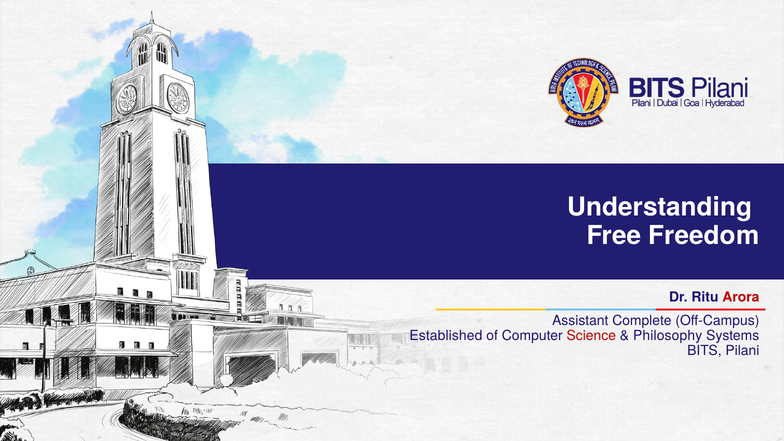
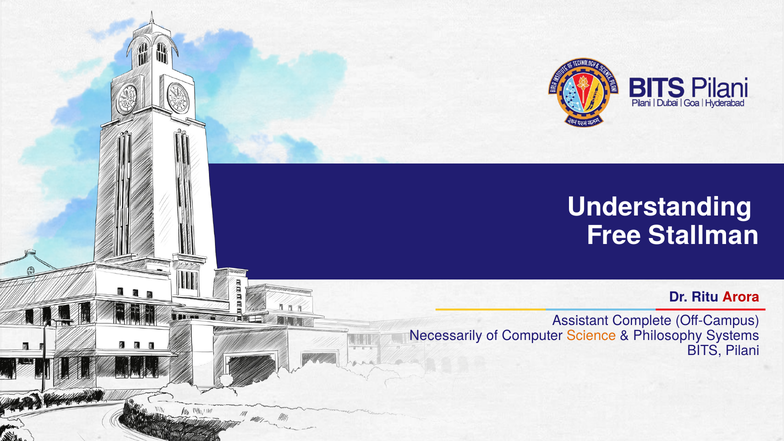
Freedom: Freedom -> Stallman
Established: Established -> Necessarily
Science colour: red -> orange
